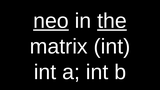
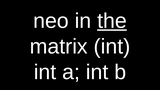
neo underline: present -> none
